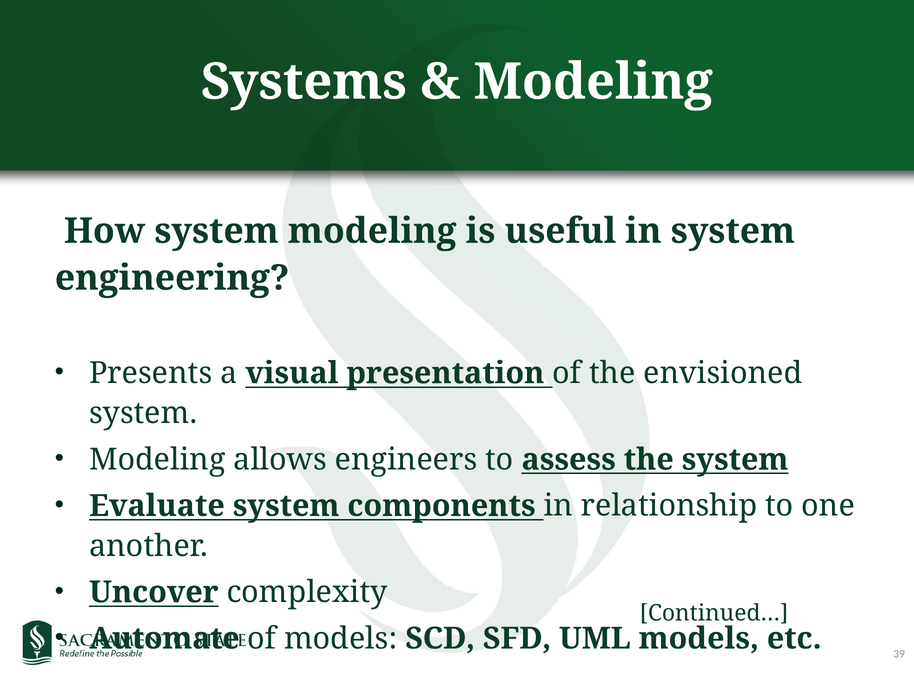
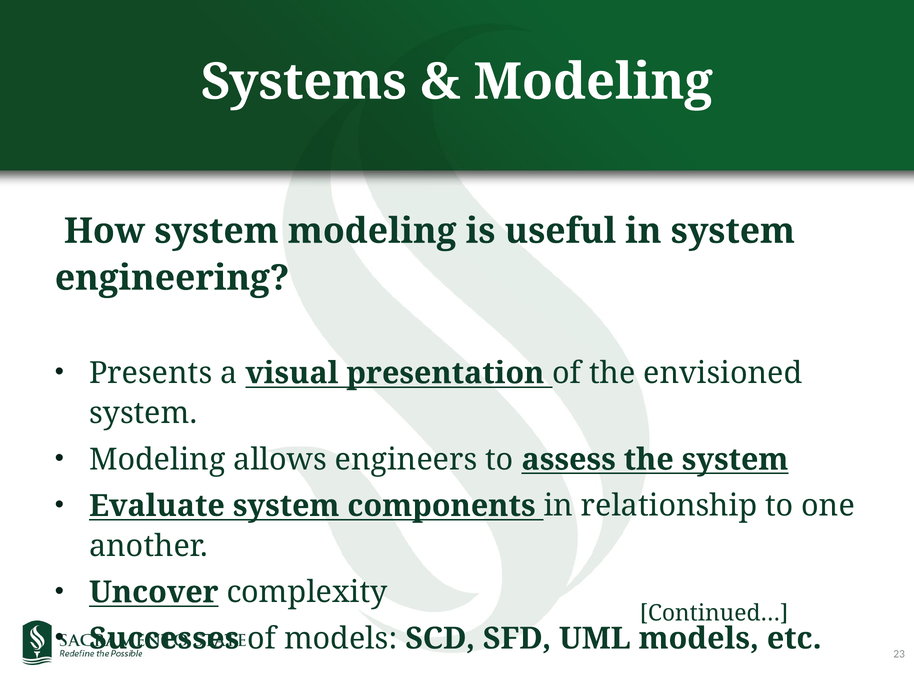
Automate: Automate -> Successes
39: 39 -> 23
